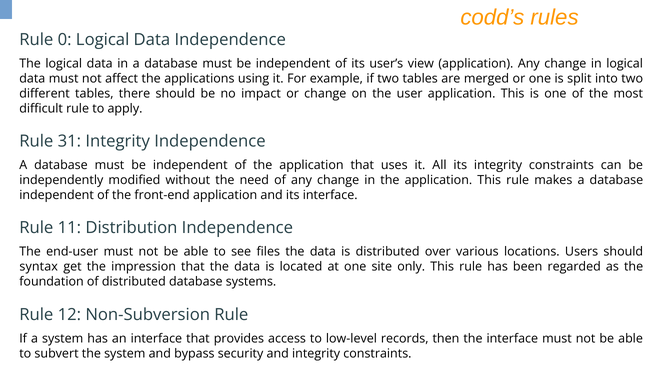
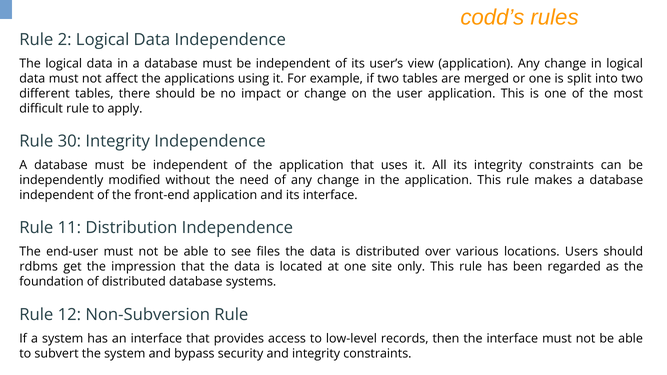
0: 0 -> 2
31: 31 -> 30
syntax: syntax -> rdbms
